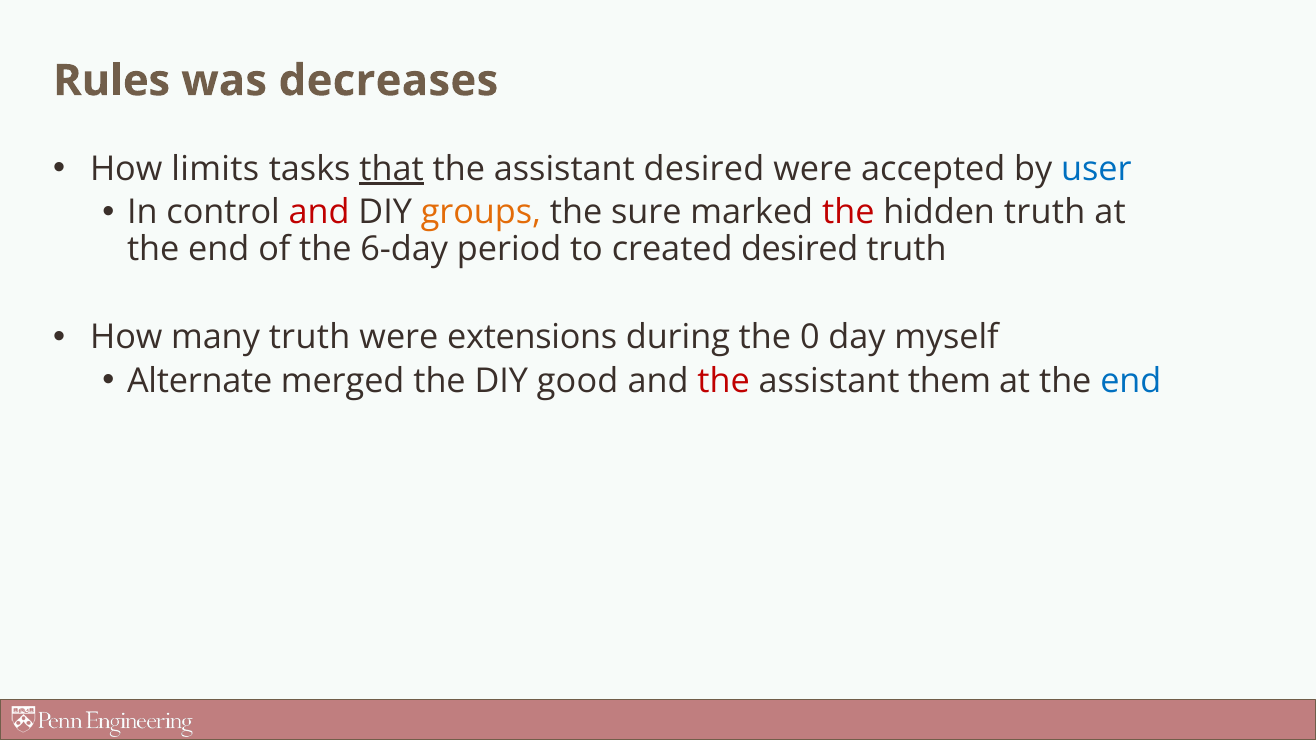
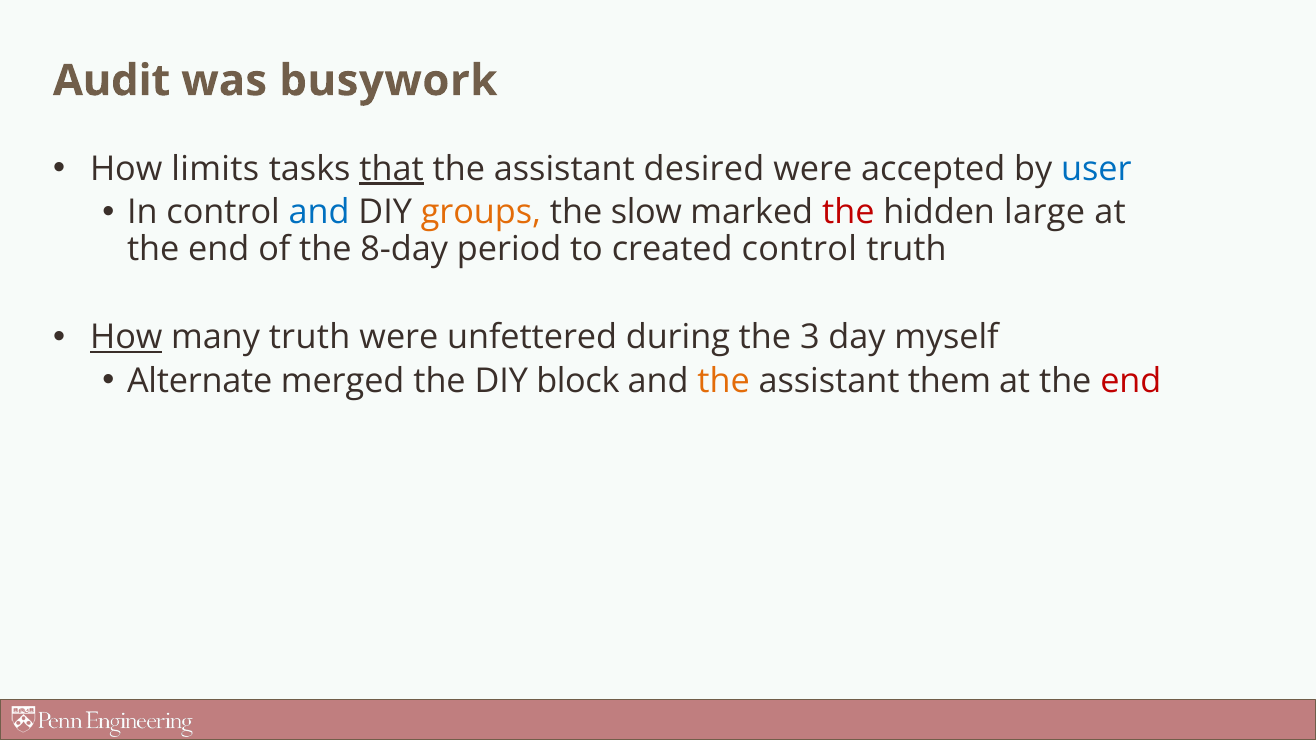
Rules: Rules -> Audit
decreases: decreases -> busywork
and at (319, 213) colour: red -> blue
sure: sure -> slow
hidden truth: truth -> large
6-day: 6-day -> 8-day
created desired: desired -> control
How at (126, 337) underline: none -> present
extensions: extensions -> unfettered
0: 0 -> 3
good: good -> block
the at (724, 381) colour: red -> orange
end at (1131, 381) colour: blue -> red
